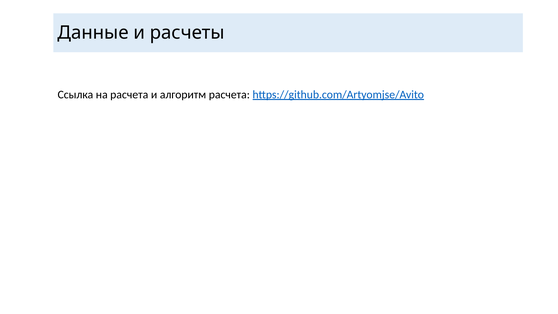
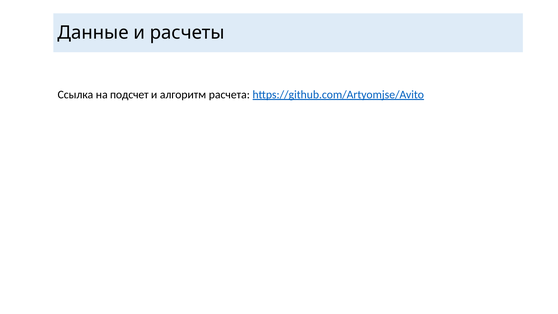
на расчета: расчета -> подсчет
